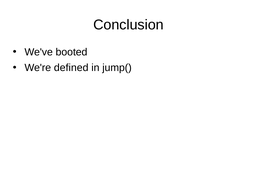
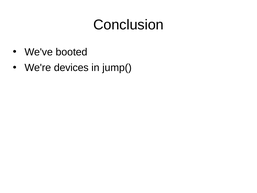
defined: defined -> devices
